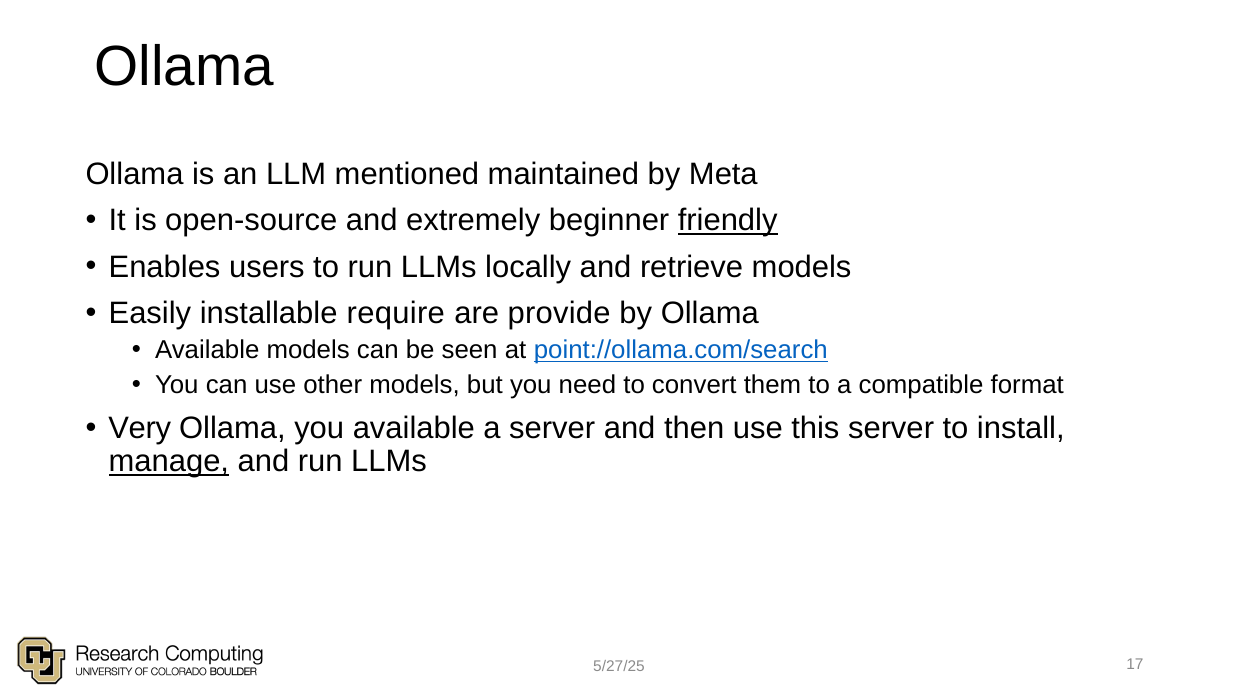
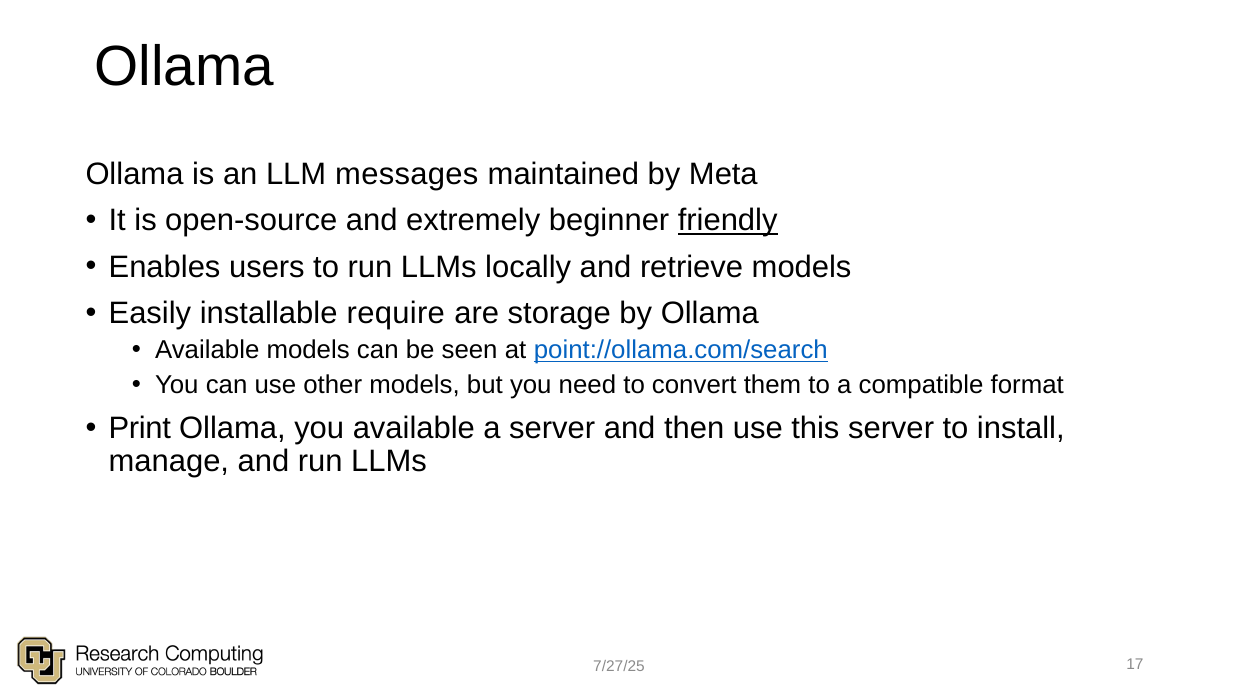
mentioned: mentioned -> messages
provide: provide -> storage
Very: Very -> Print
manage underline: present -> none
5/27/25: 5/27/25 -> 7/27/25
